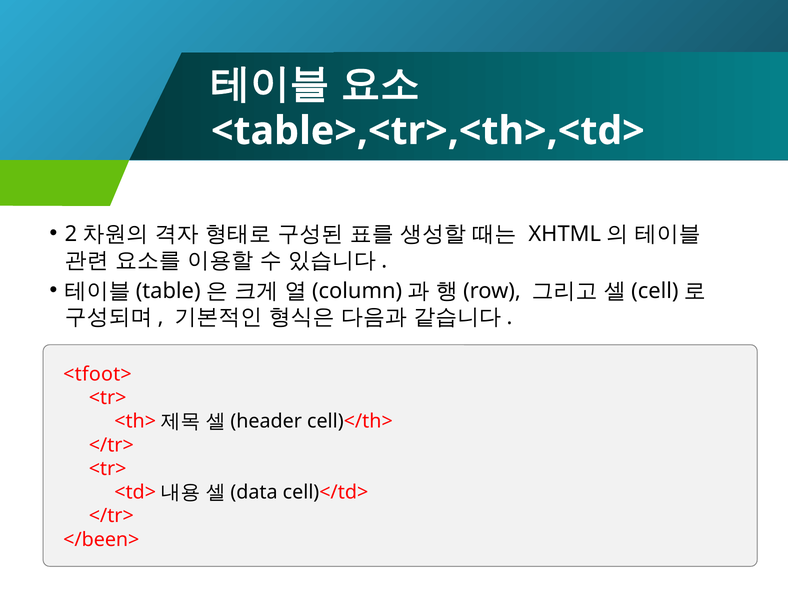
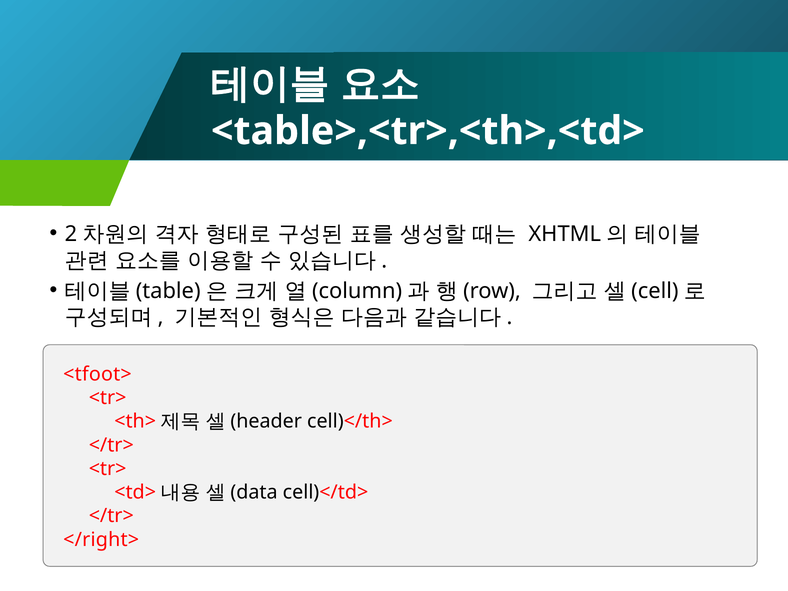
</been>: </been> -> </right>
